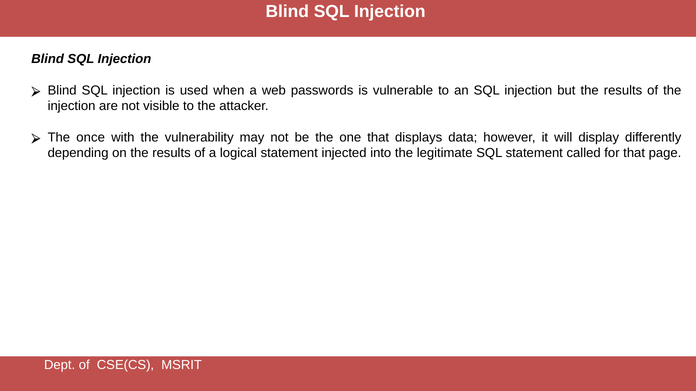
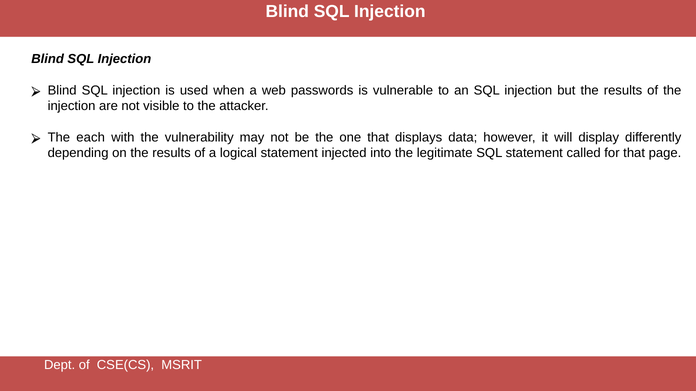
once: once -> each
